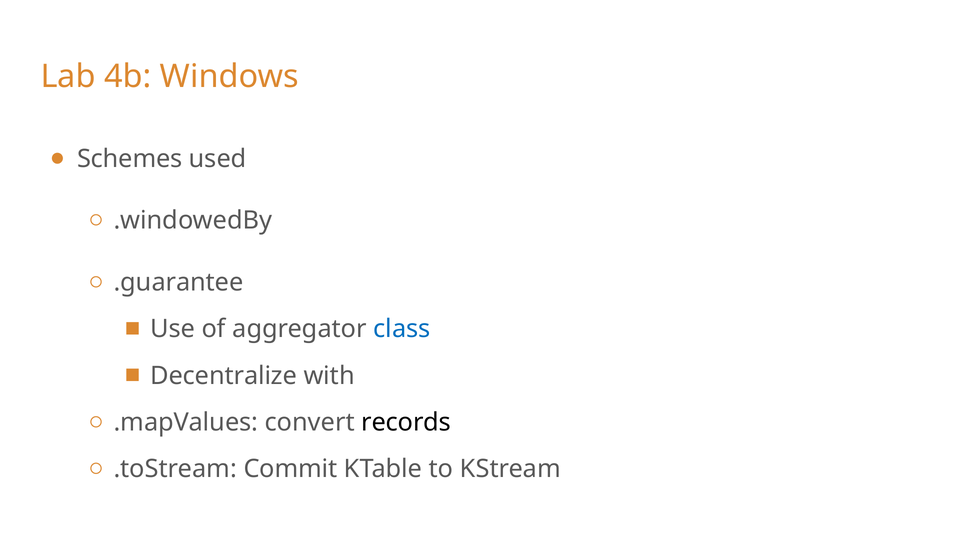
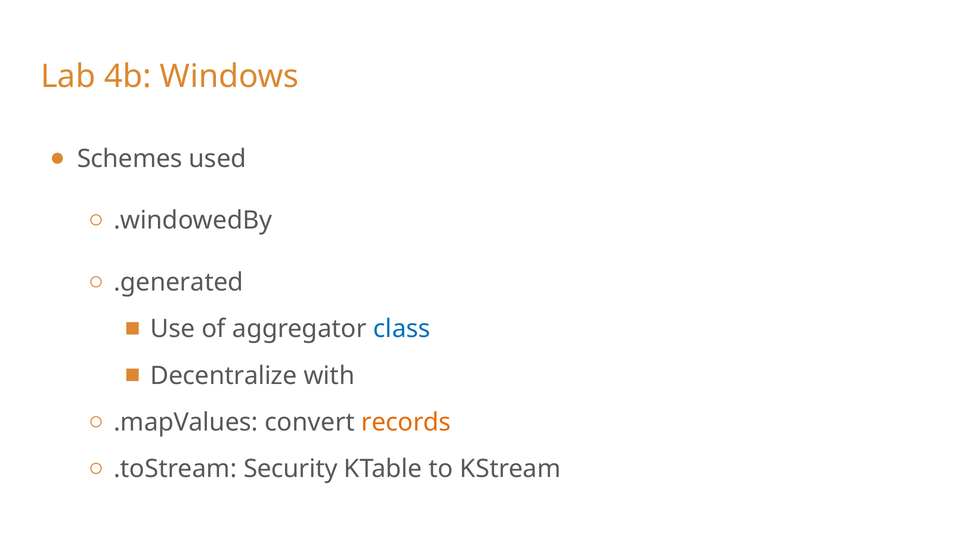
.guarantee: .guarantee -> .generated
records colour: black -> orange
Commit: Commit -> Security
